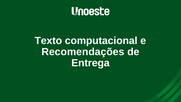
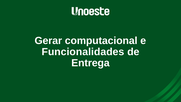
Texto: Texto -> Gerar
Recomendações: Recomendações -> Funcionalidades
